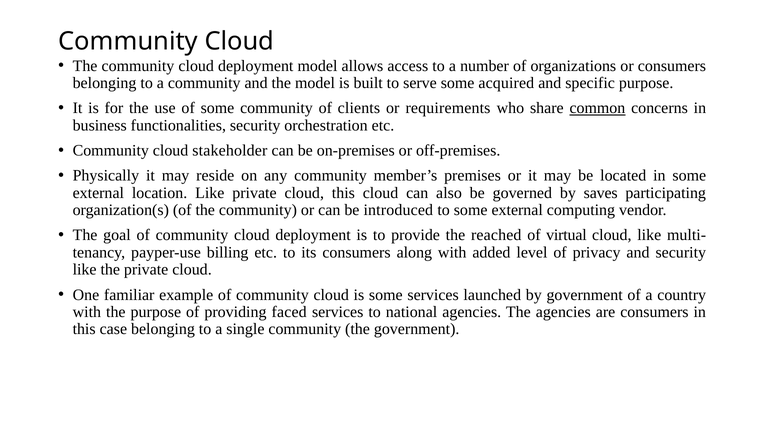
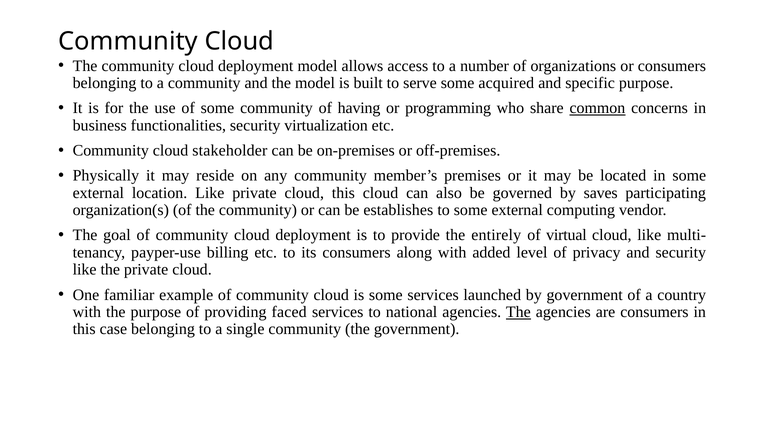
clients: clients -> having
requirements: requirements -> programming
orchestration: orchestration -> virtualization
introduced: introduced -> establishes
reached: reached -> entirely
The at (518, 312) underline: none -> present
